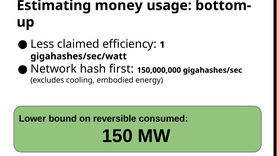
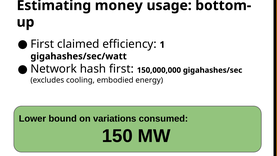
Less at (42, 44): Less -> First
reversible: reversible -> variations
